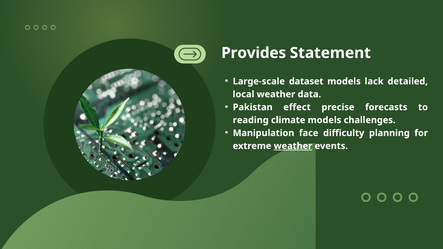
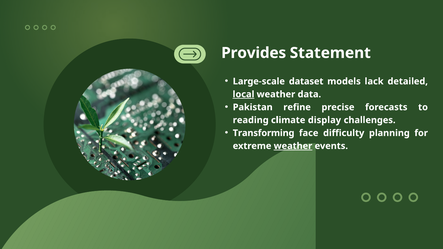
local underline: none -> present
effect: effect -> refine
climate models: models -> display
Manipulation: Manipulation -> Transforming
